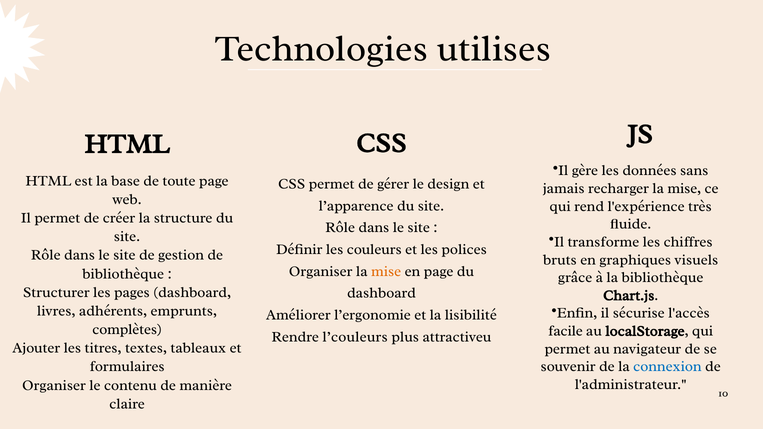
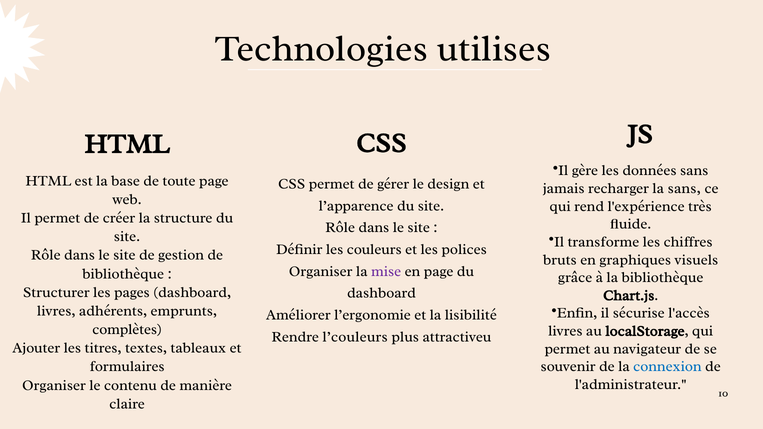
recharger la mise: mise -> sans
mise at (386, 271) colour: orange -> purple
facile at (565, 331): facile -> livres
